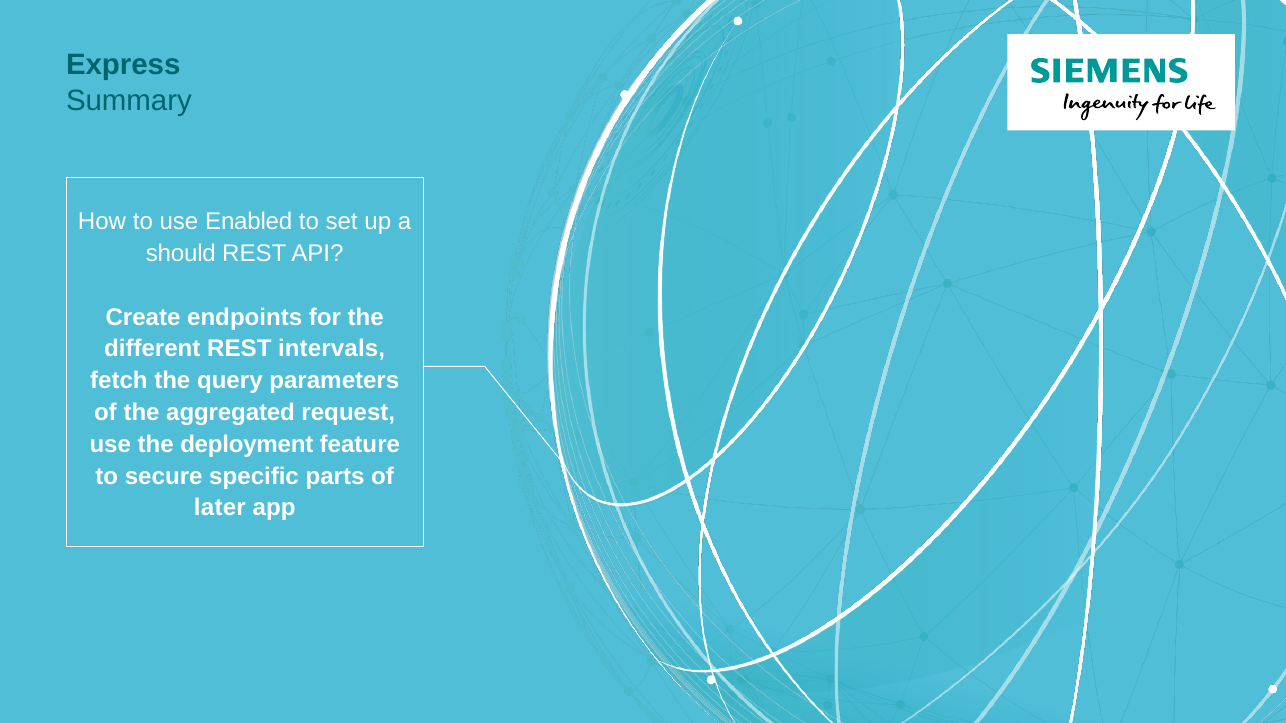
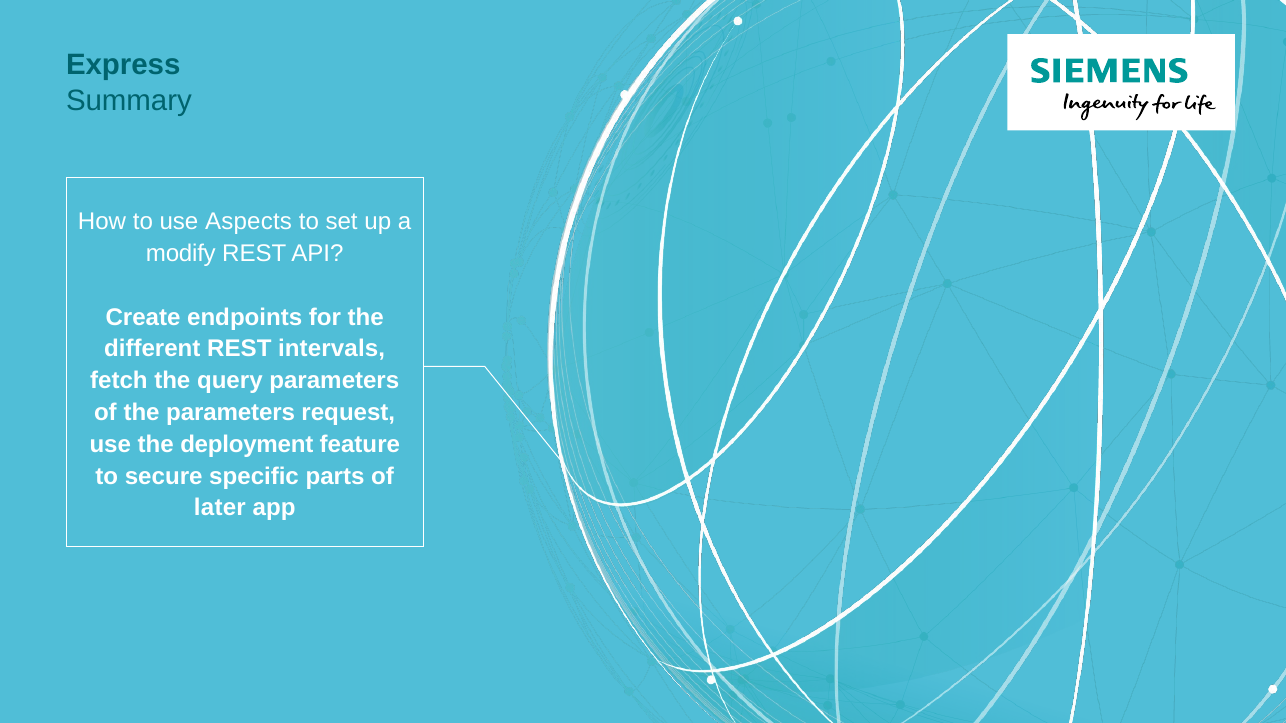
Enabled: Enabled -> Aspects
should: should -> modify
the aggregated: aggregated -> parameters
